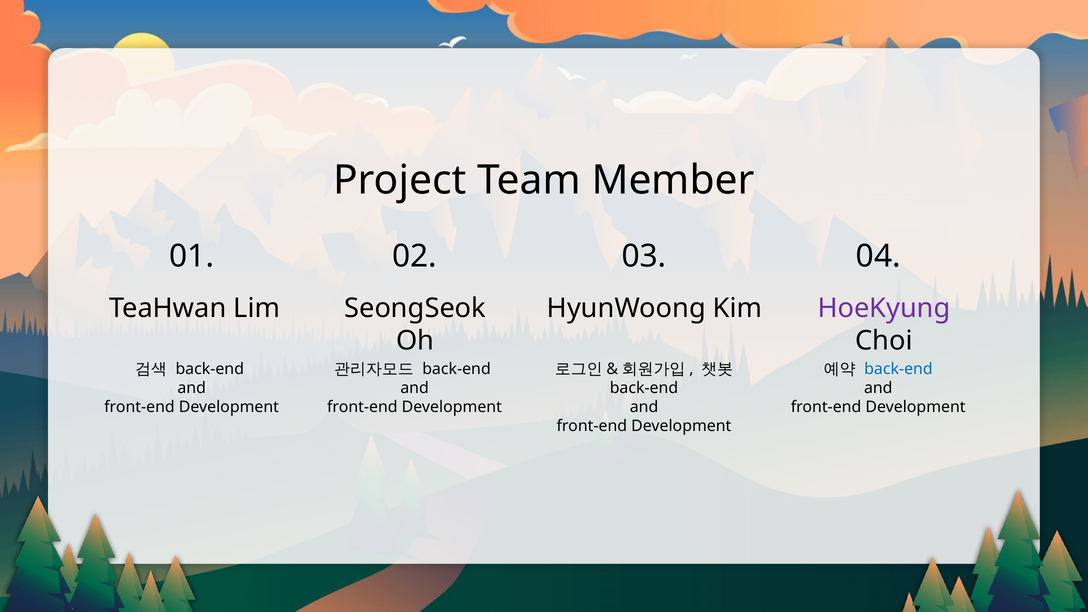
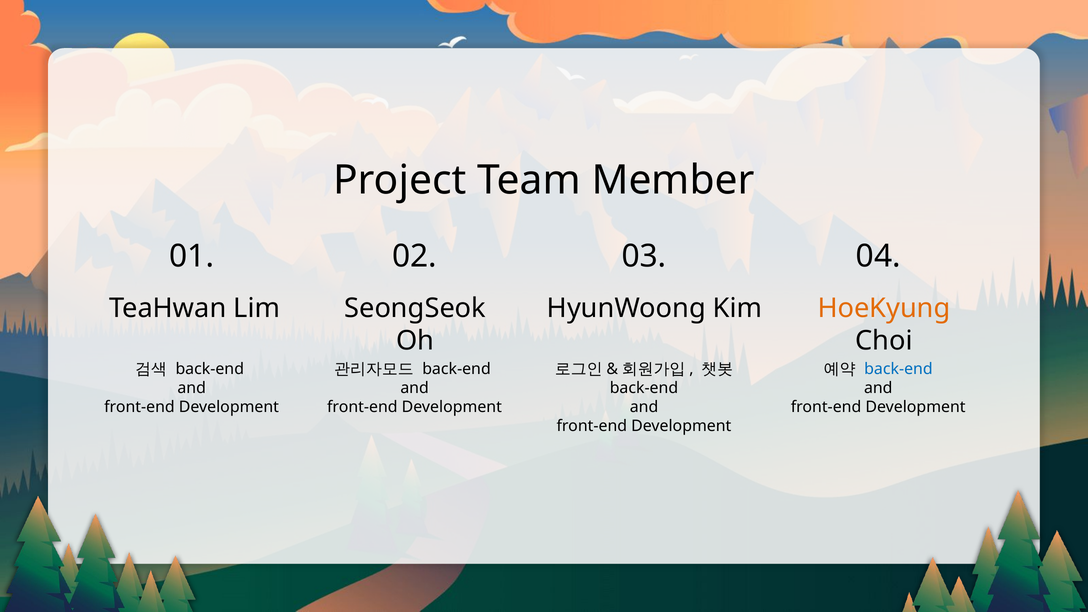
HoeKyung colour: purple -> orange
